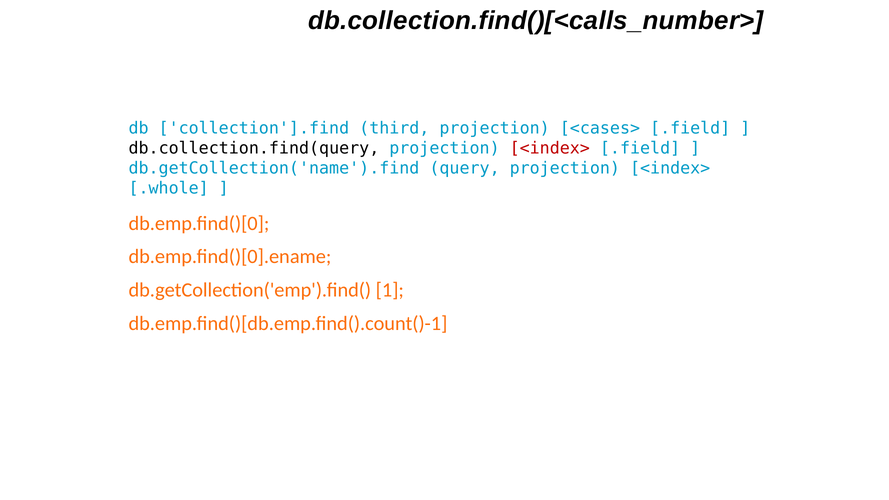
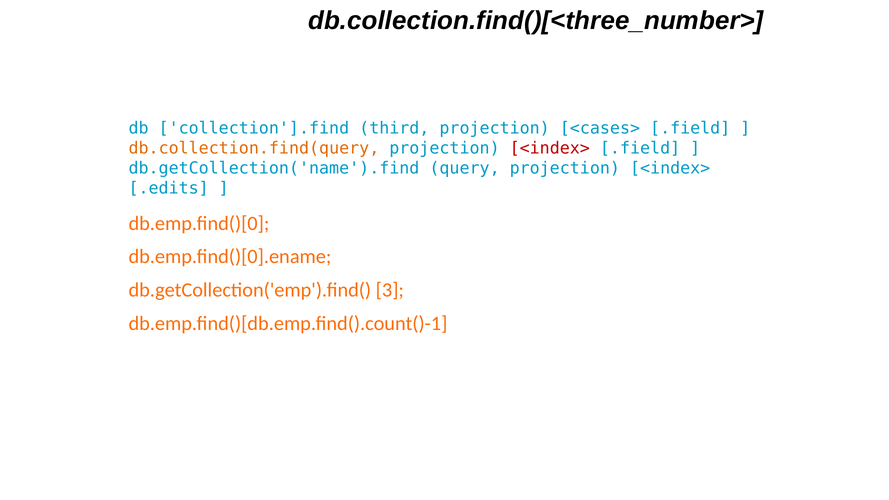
db.collection.find()[<calls_number>: db.collection.find()[<calls_number> -> db.collection.find()[<three_number>
db.collection.find(query colour: black -> orange
.whole: .whole -> .edits
1: 1 -> 3
